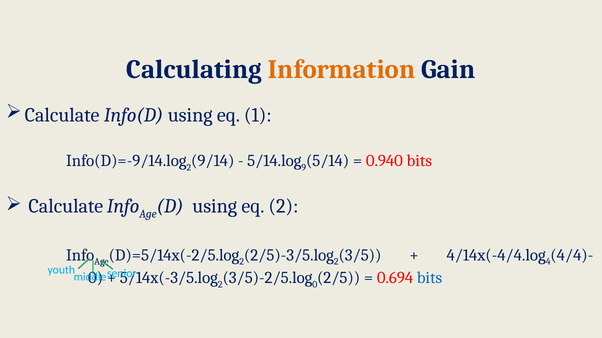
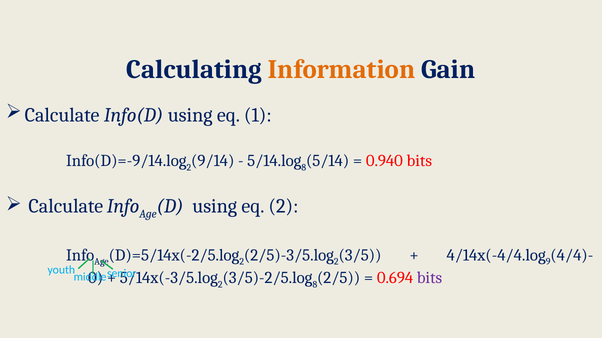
9 at (304, 168): 9 -> 8
4: 4 -> 9
0 at (315, 285): 0 -> 8
bits at (429, 278) colour: blue -> purple
